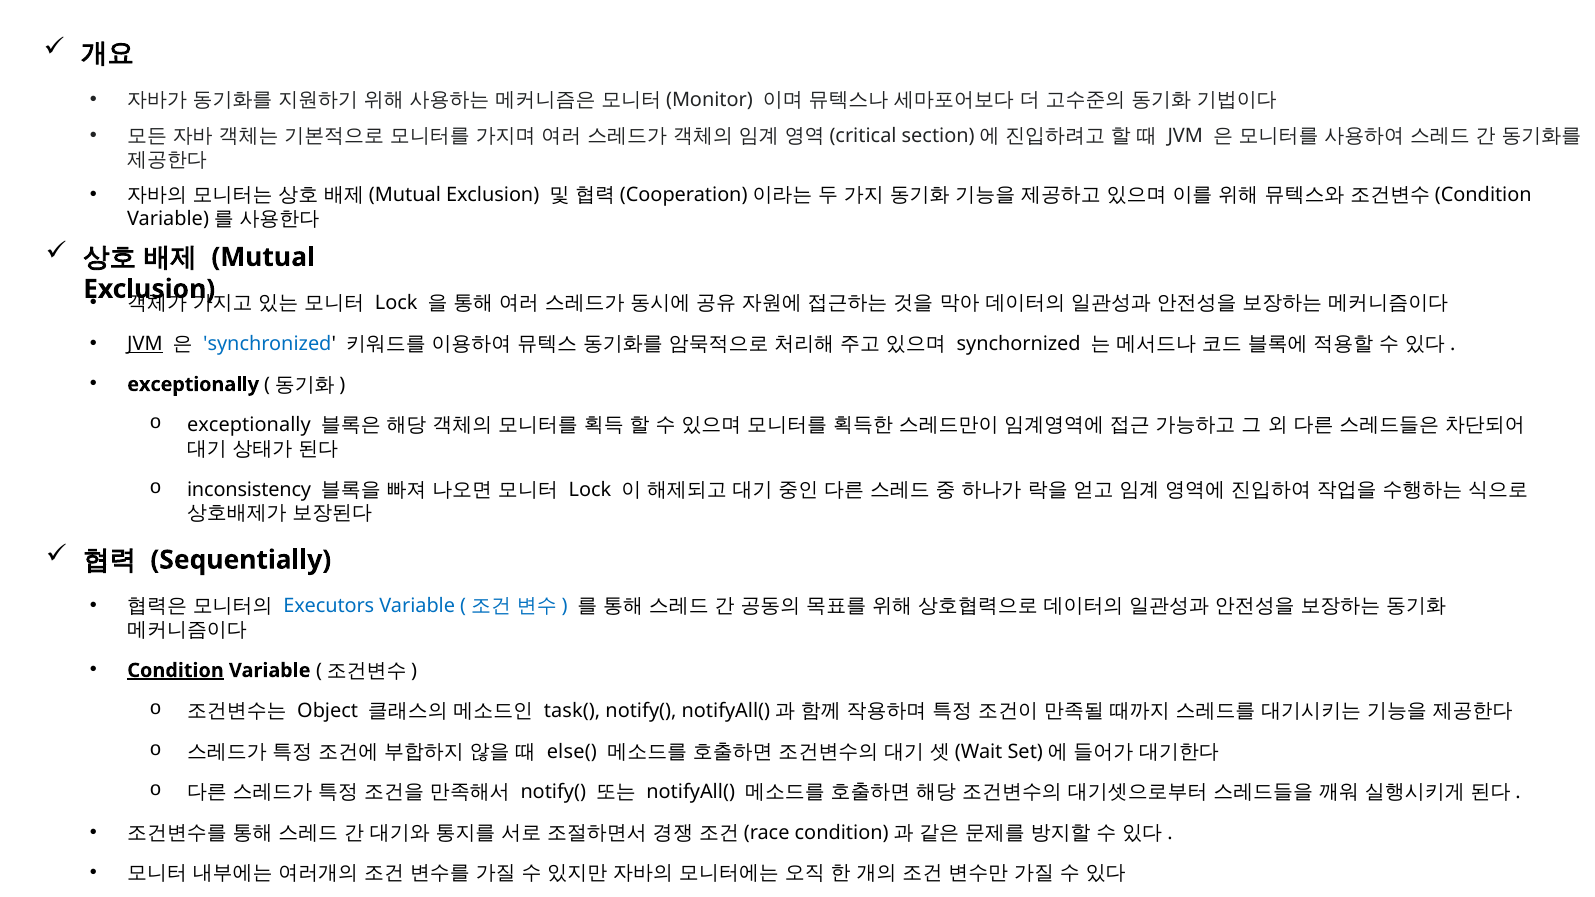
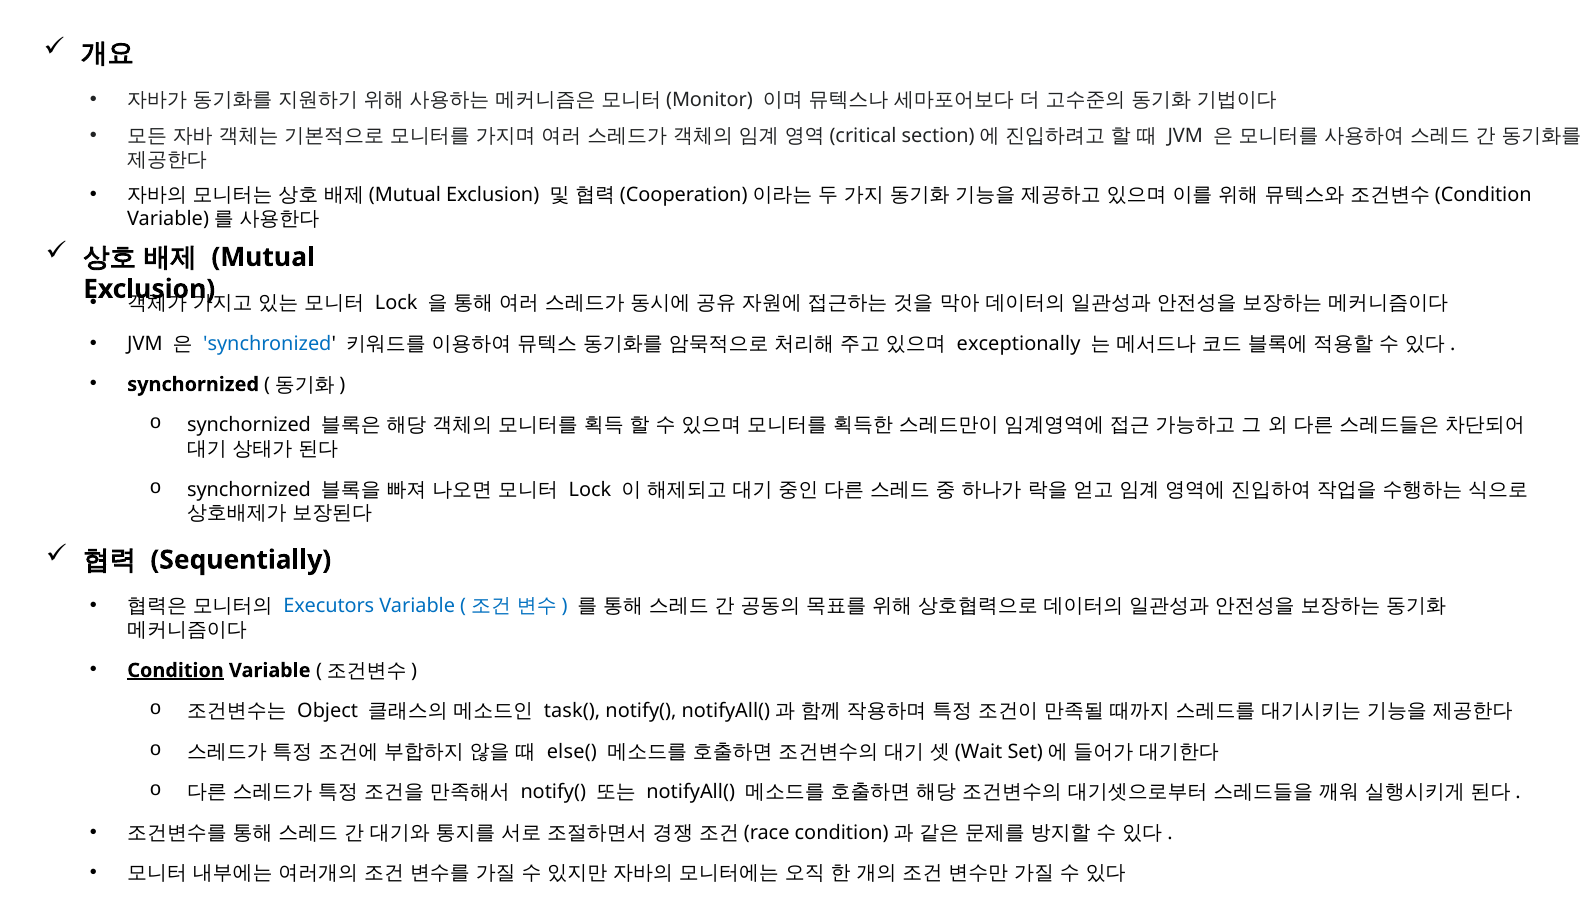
JVM at (145, 344) underline: present -> none
synchornized: synchornized -> exceptionally
exceptionally at (193, 385): exceptionally -> synchornized
exceptionally at (249, 425): exceptionally -> synchornized
inconsistency at (249, 490): inconsistency -> synchornized
